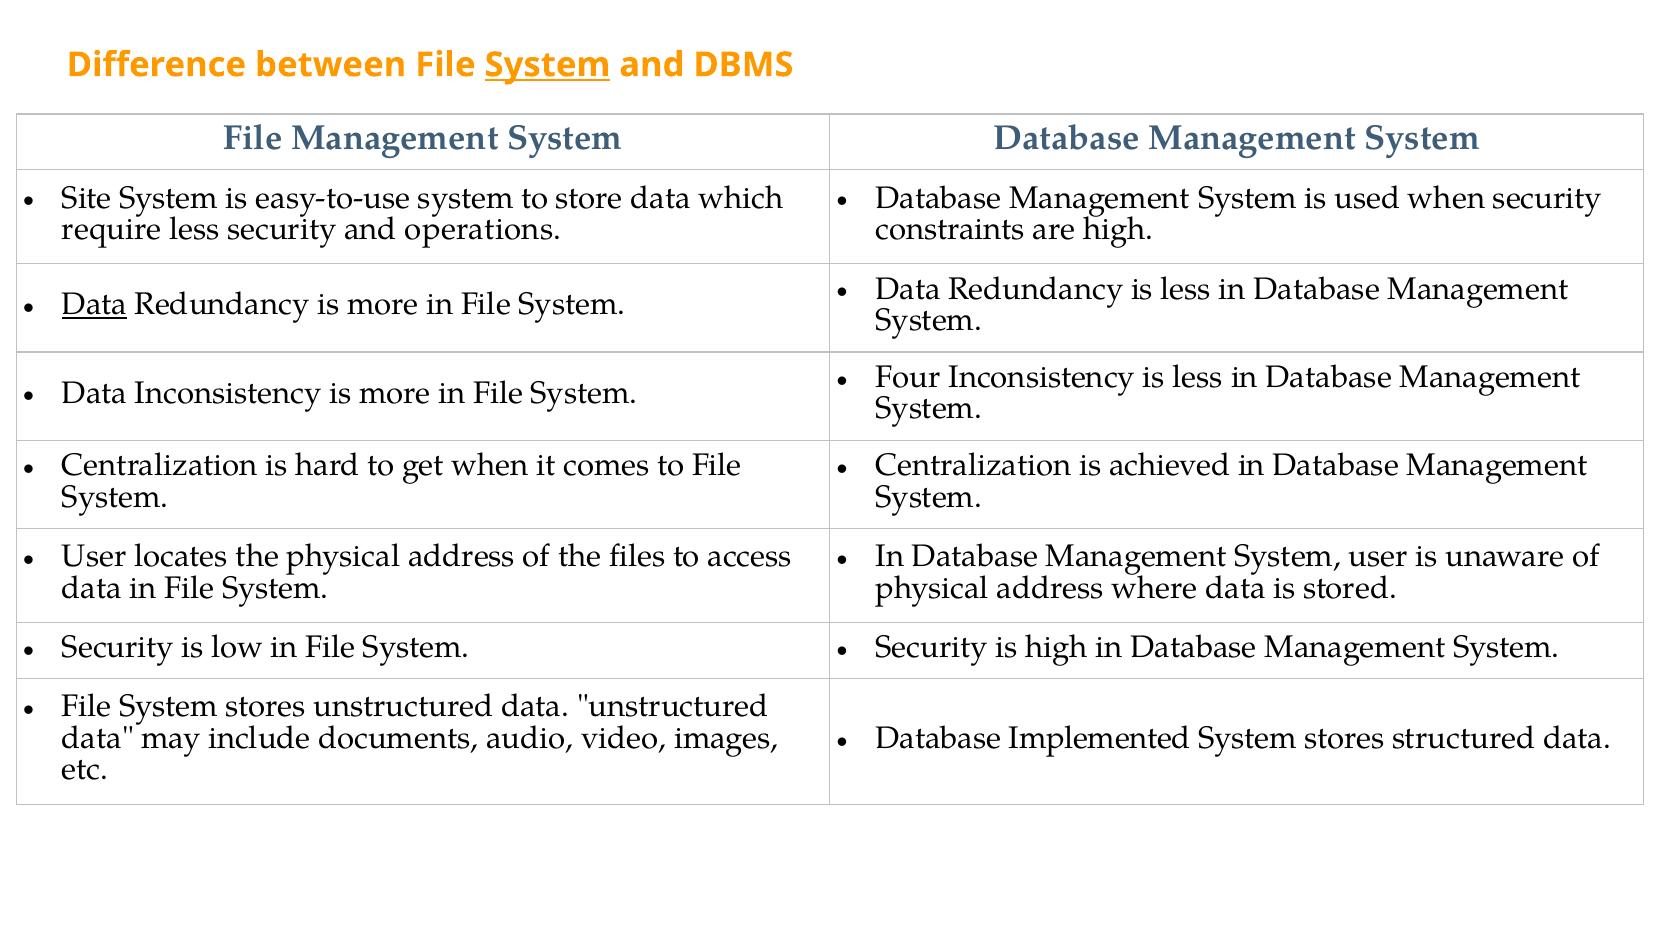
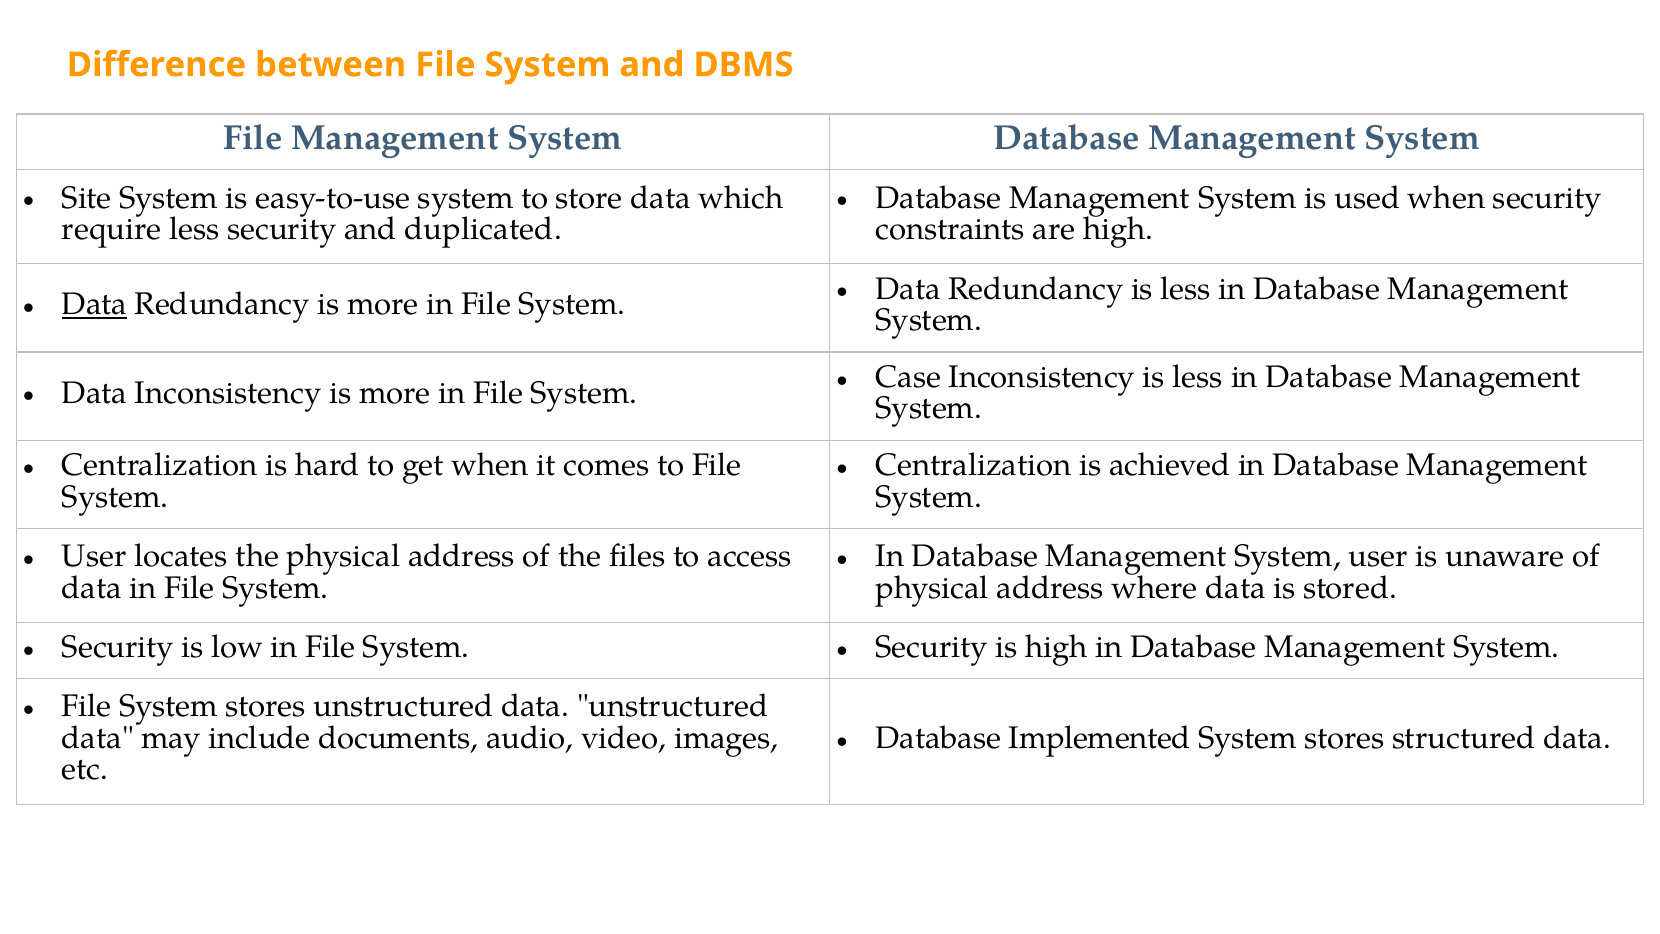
System at (547, 65) underline: present -> none
operations: operations -> duplicated
Four: Four -> Case
